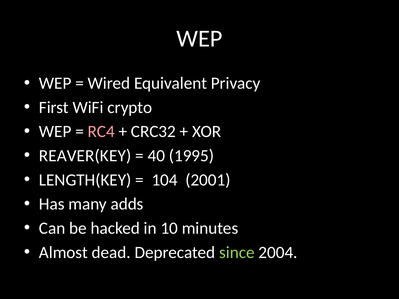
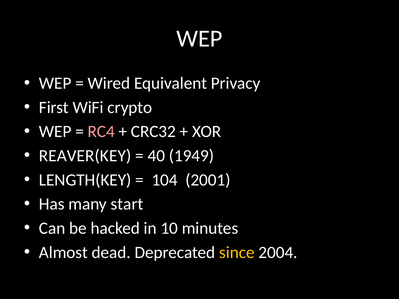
1995: 1995 -> 1949
adds: adds -> start
since colour: light green -> yellow
